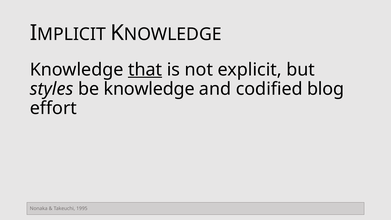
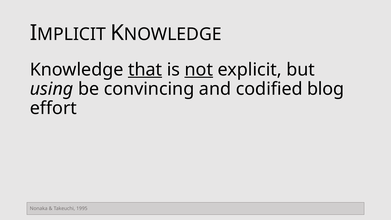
not underline: none -> present
styles: styles -> using
be knowledge: knowledge -> convincing
